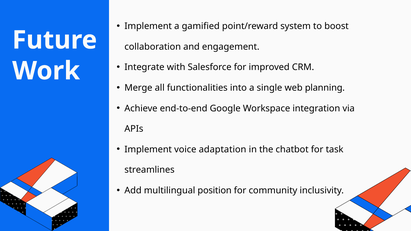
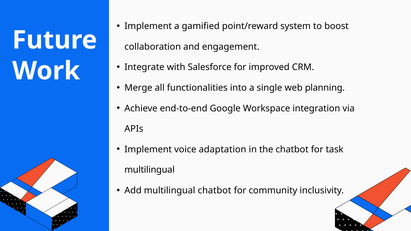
streamlines at (150, 170): streamlines -> multilingual
multilingual position: position -> chatbot
